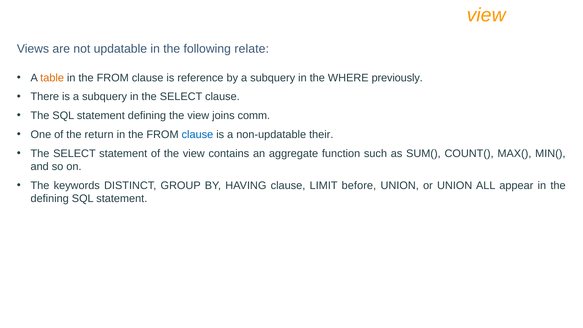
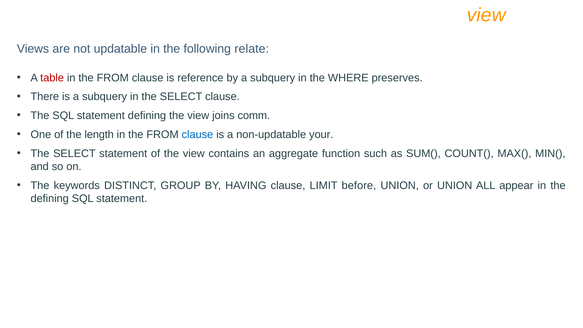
table colour: orange -> red
previously: previously -> preserves
return: return -> length
their: their -> your
